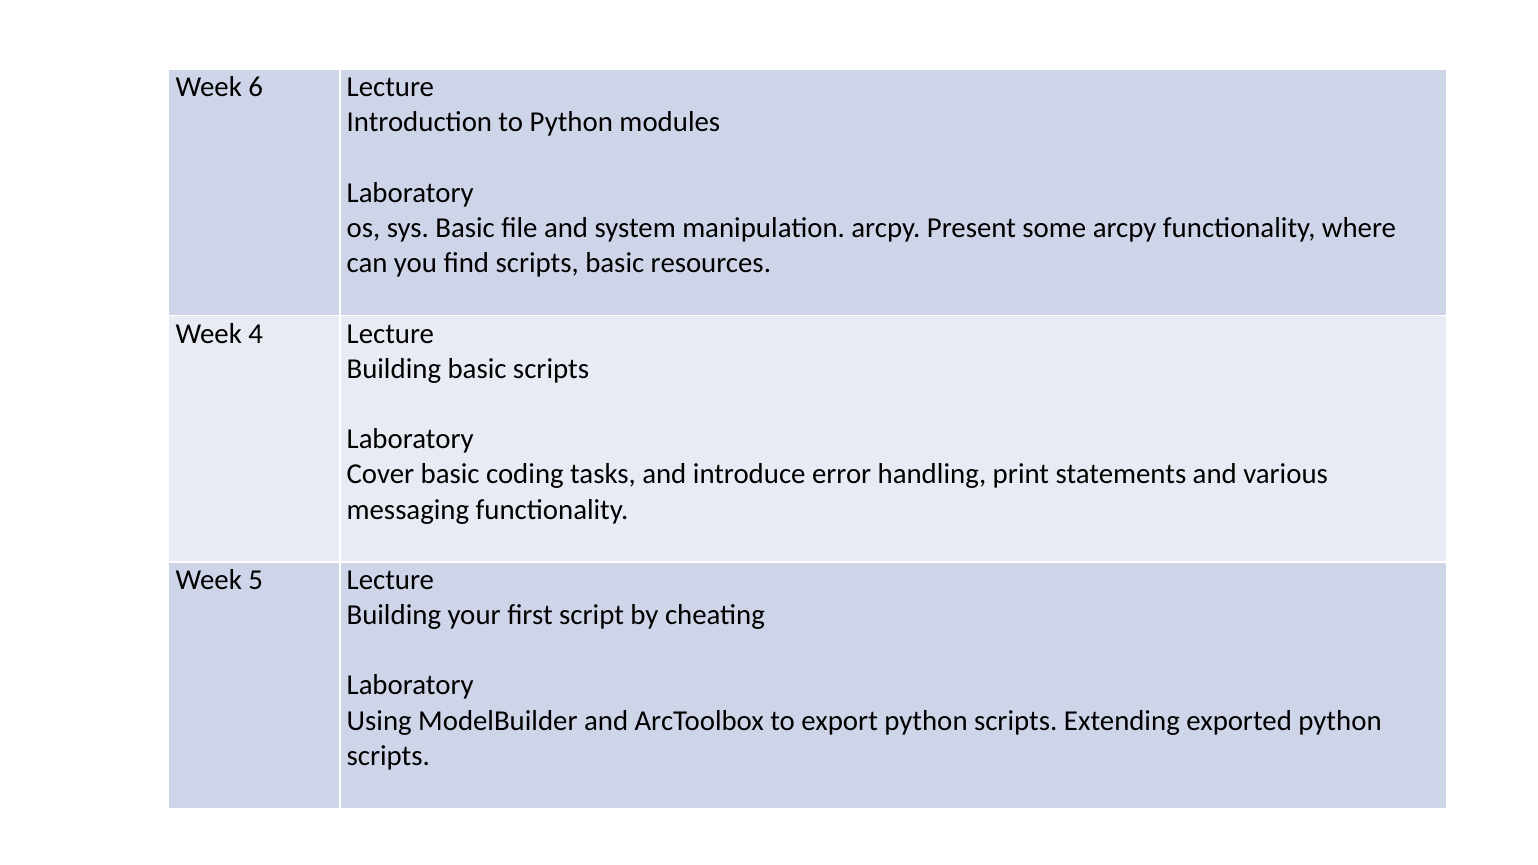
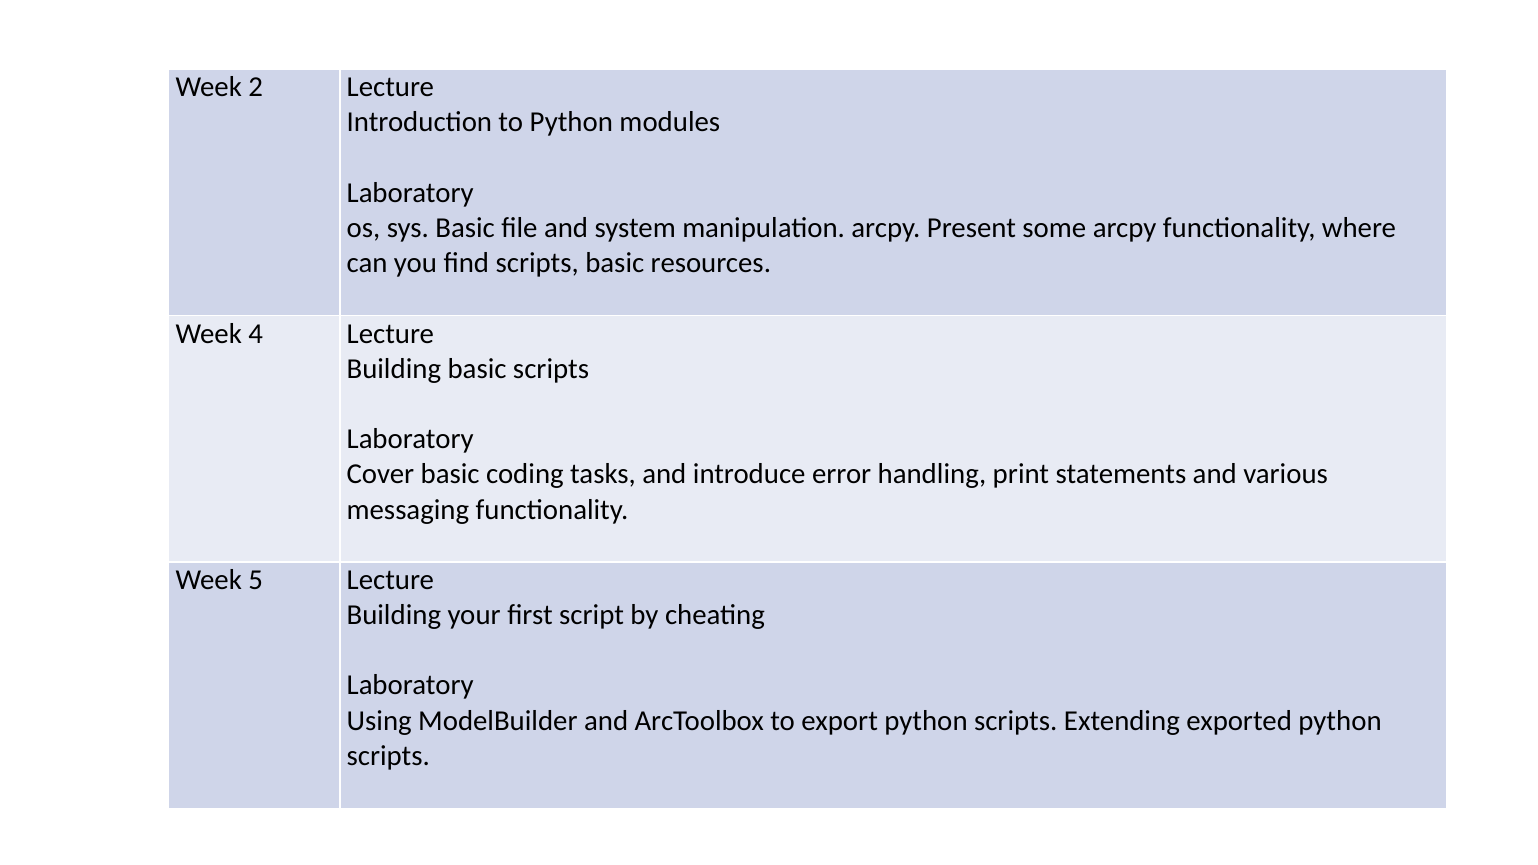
6: 6 -> 2
